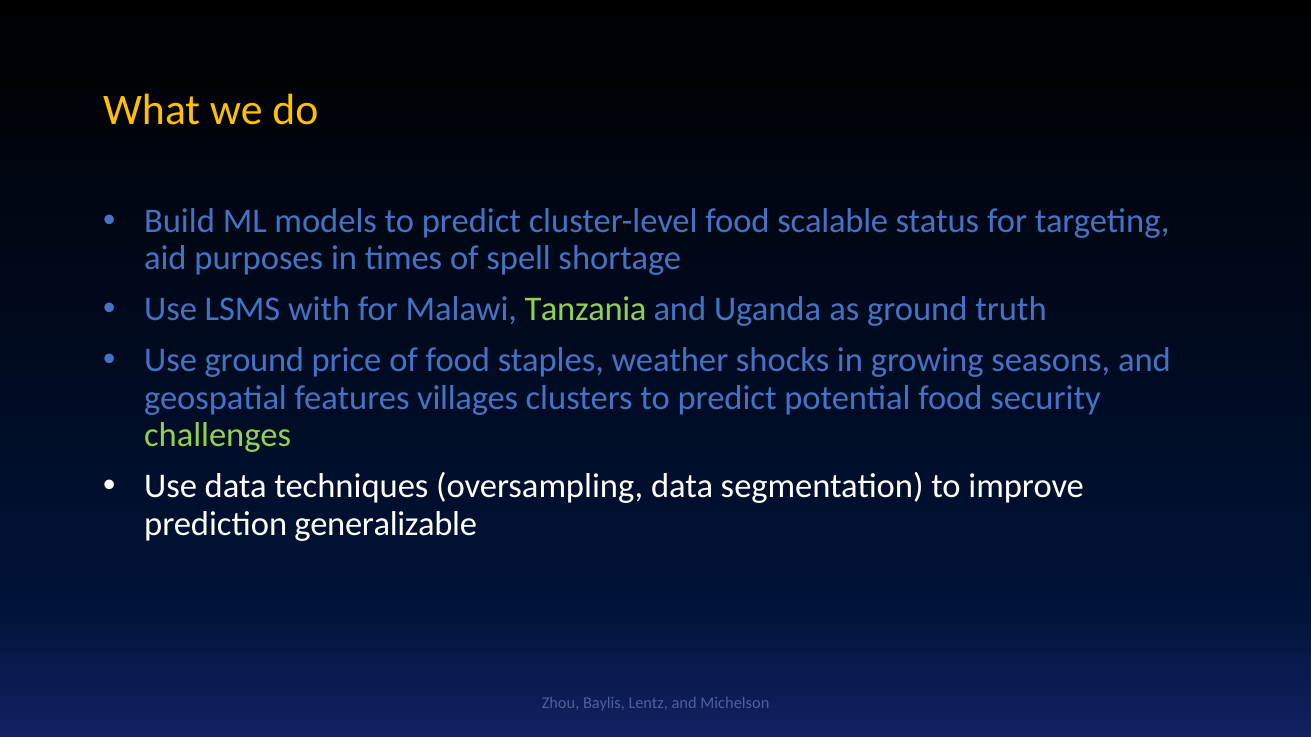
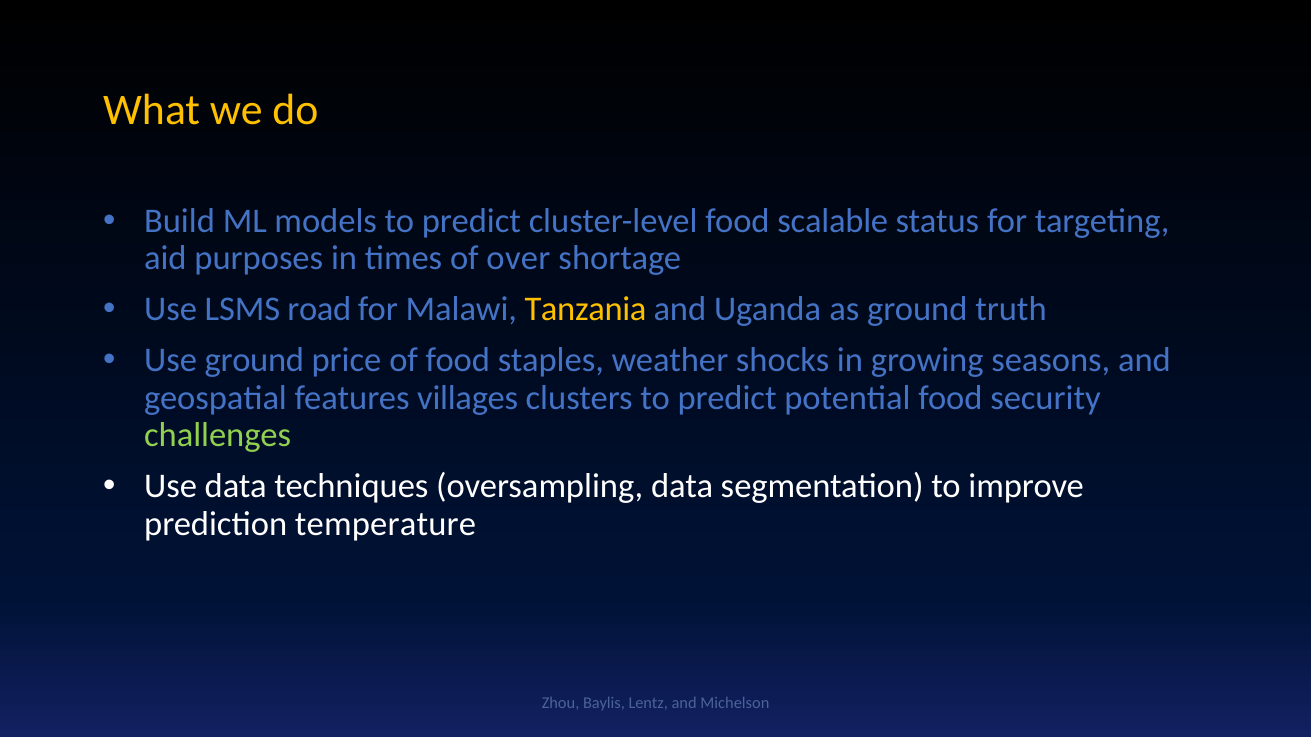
spell: spell -> over
with: with -> road
Tanzania colour: light green -> yellow
generalizable: generalizable -> temperature
